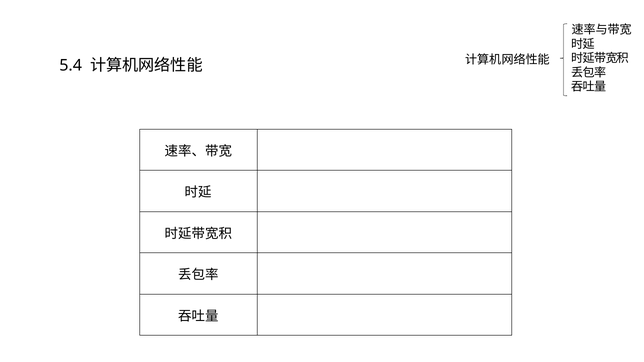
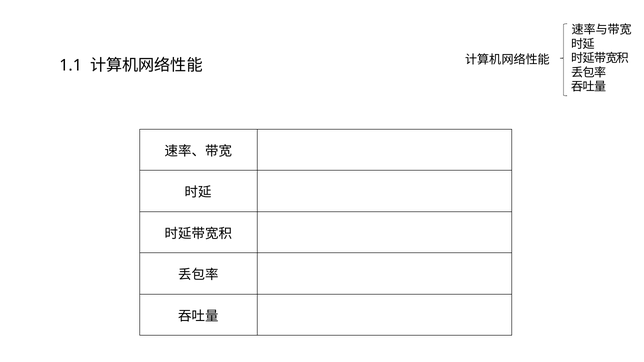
5.4: 5.4 -> 1.1
